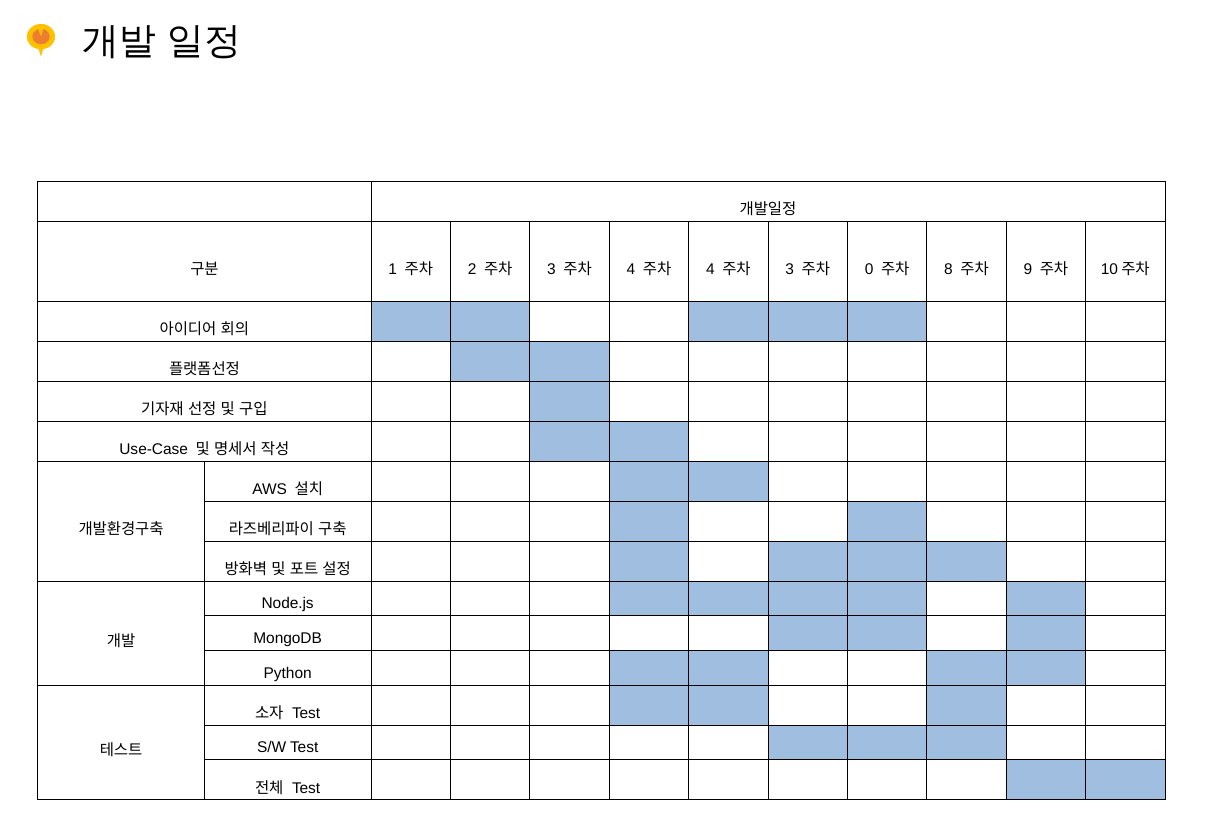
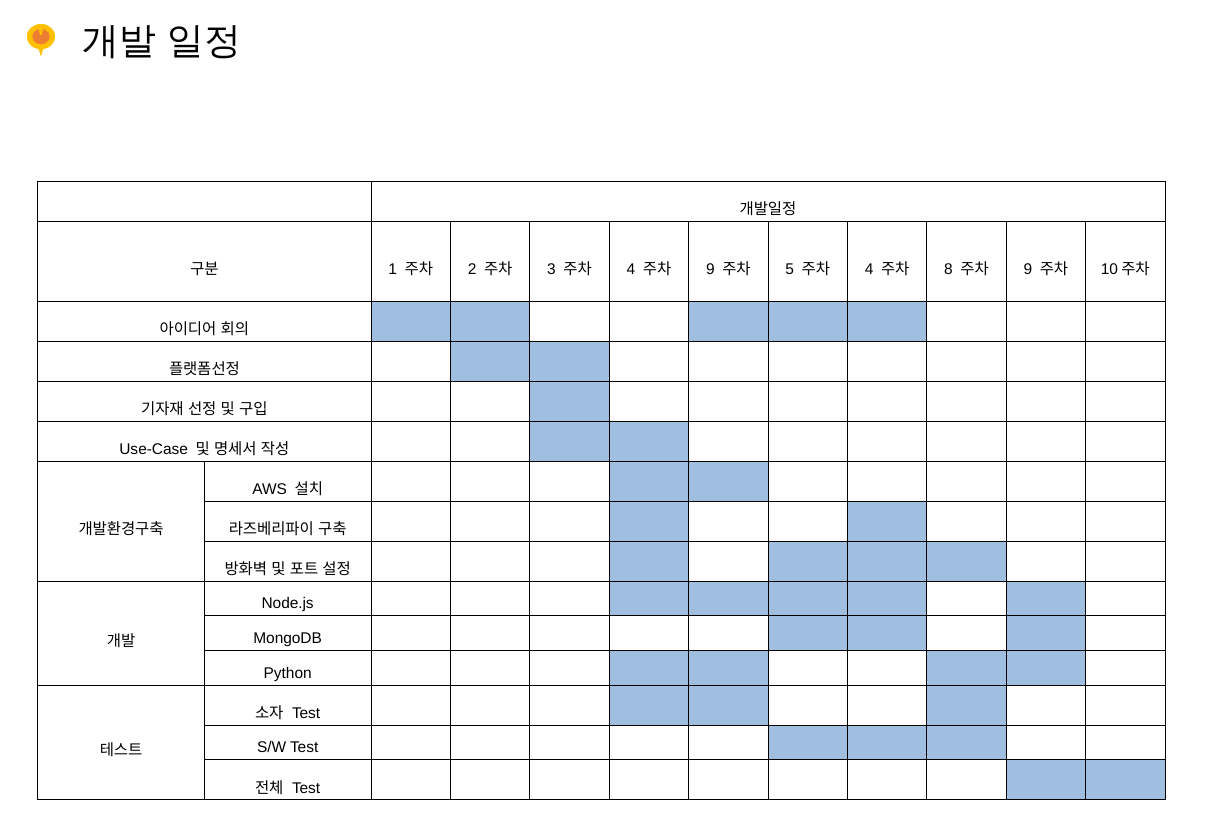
4 at (710, 270): 4 -> 9
3 at (790, 270): 3 -> 5
0 at (869, 270): 0 -> 4
